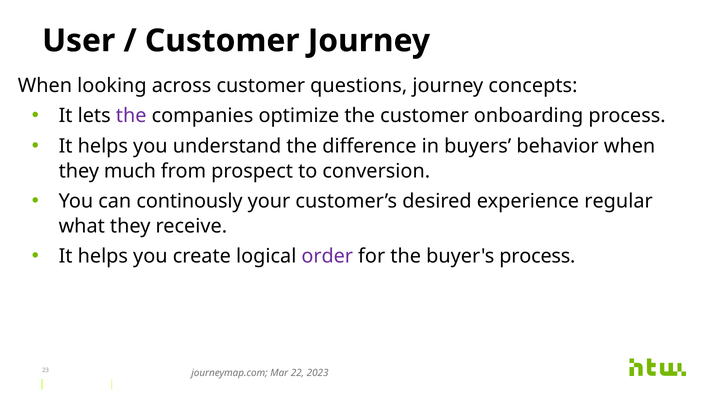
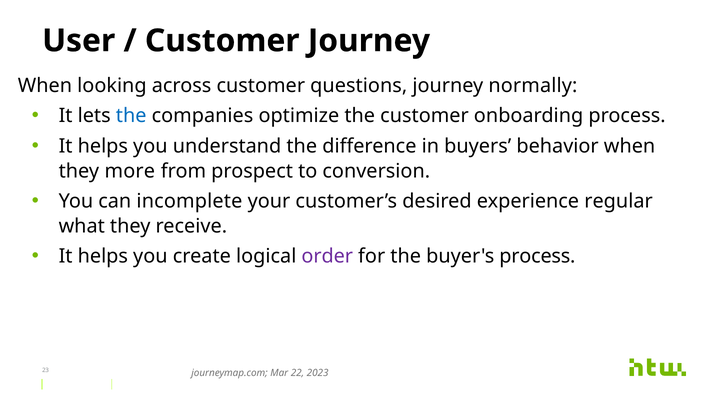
concepts: concepts -> normally
the at (131, 116) colour: purple -> blue
much: much -> more
continously: continously -> incomplete
